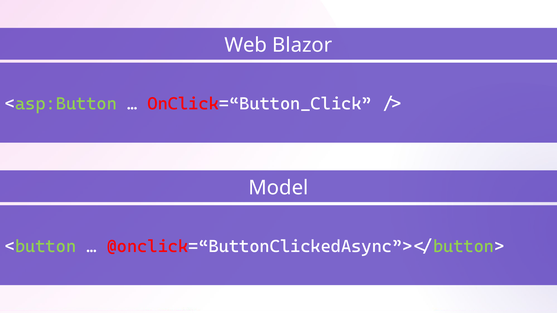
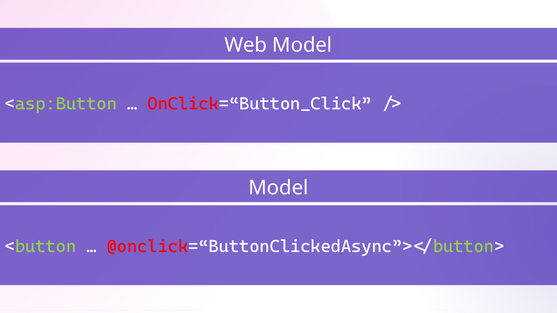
Web Blazor: Blazor -> Model
